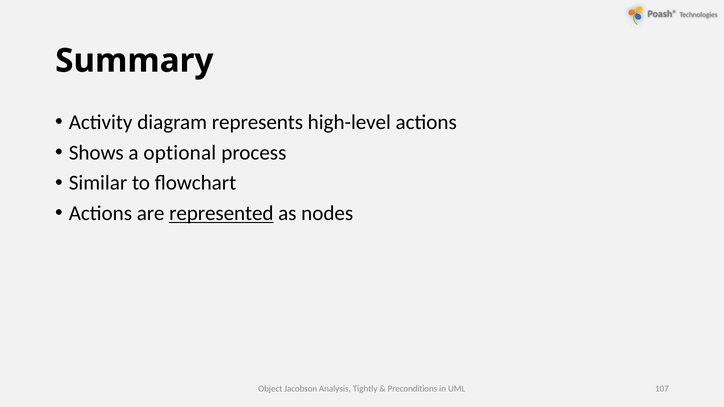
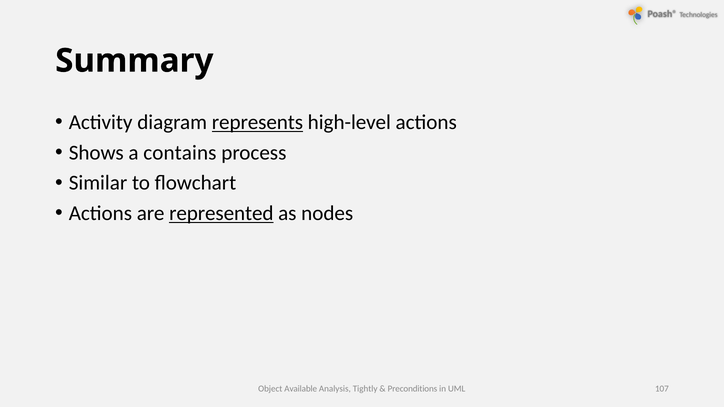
represents underline: none -> present
optional: optional -> contains
Jacobson: Jacobson -> Available
